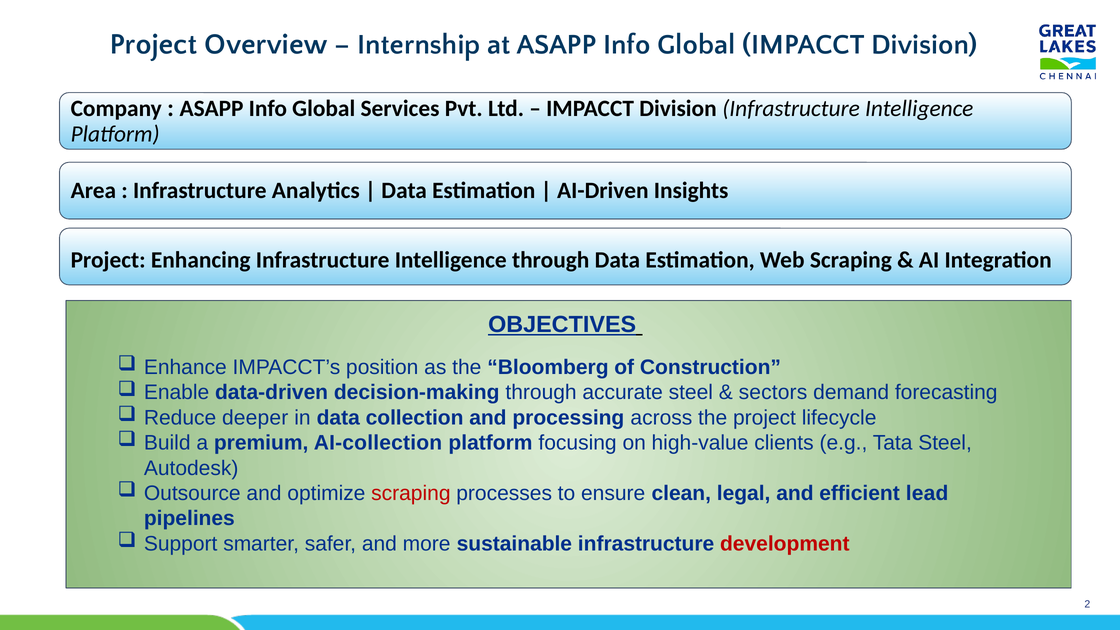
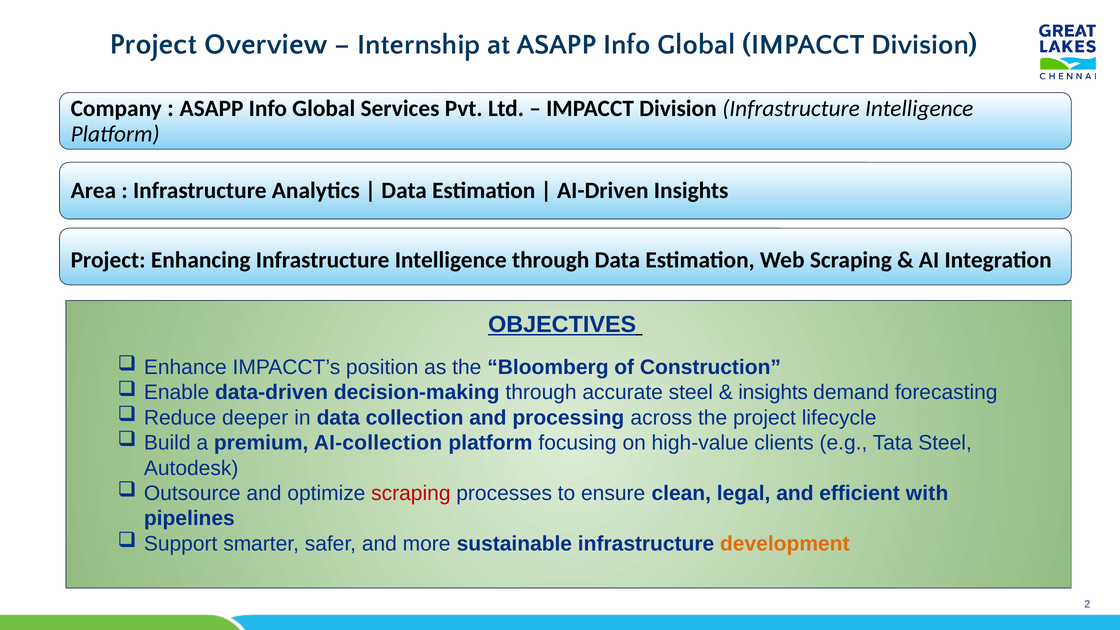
sectors at (773, 393): sectors -> insights
lead: lead -> with
development colour: red -> orange
